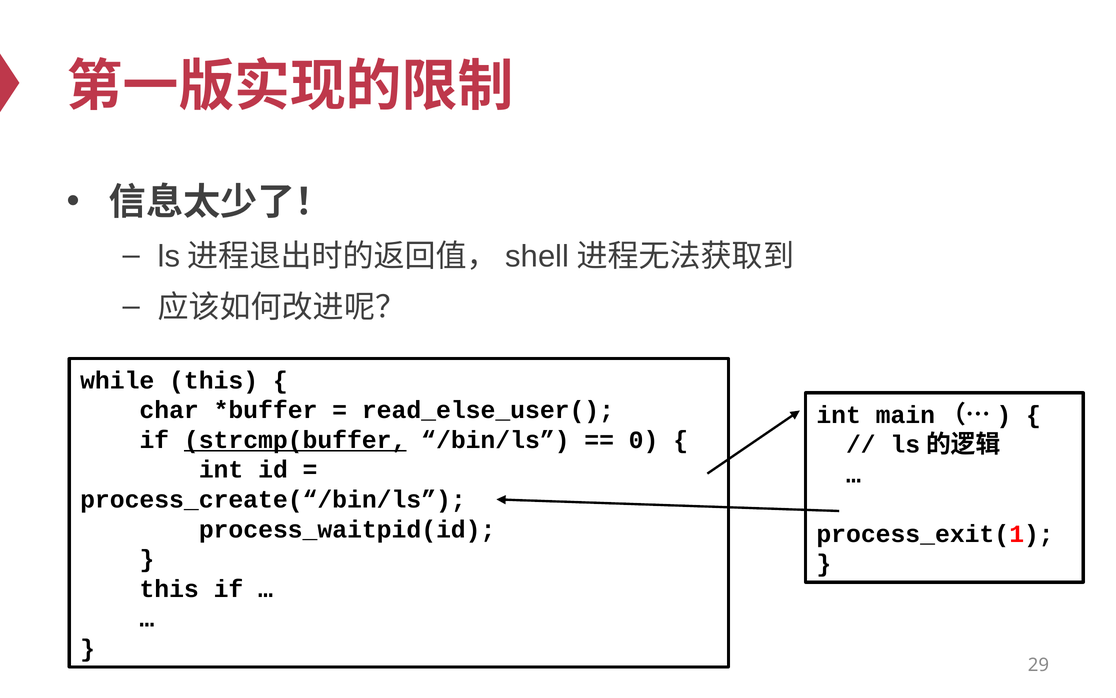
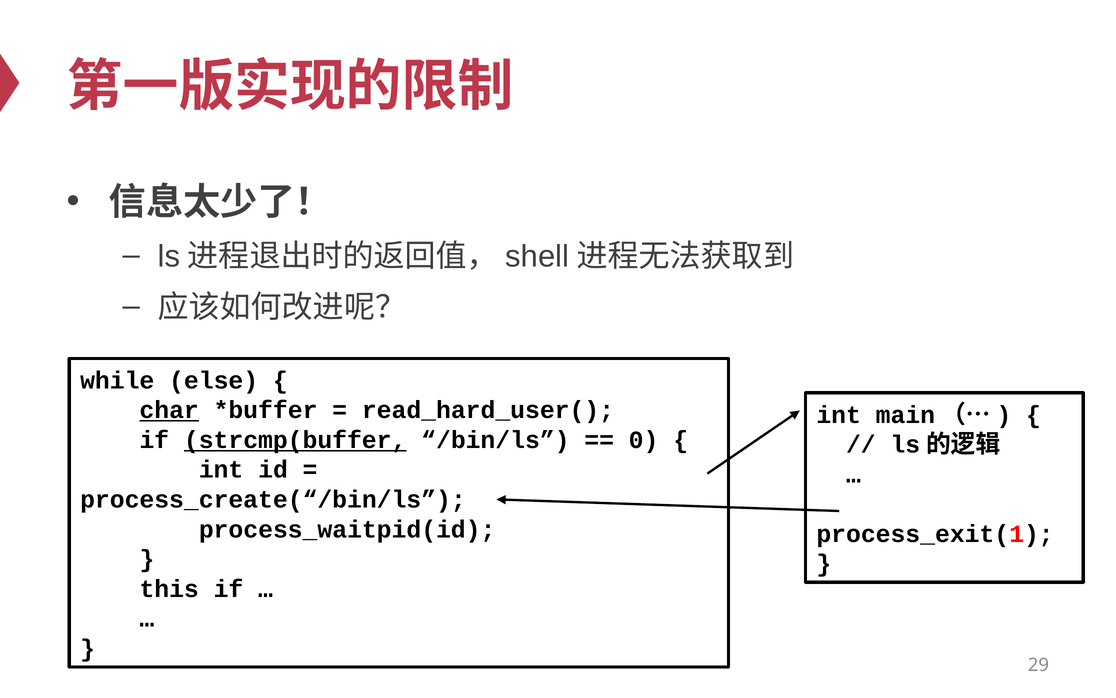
while this: this -> else
char underline: none -> present
read_else_user(: read_else_user( -> read_hard_user(
